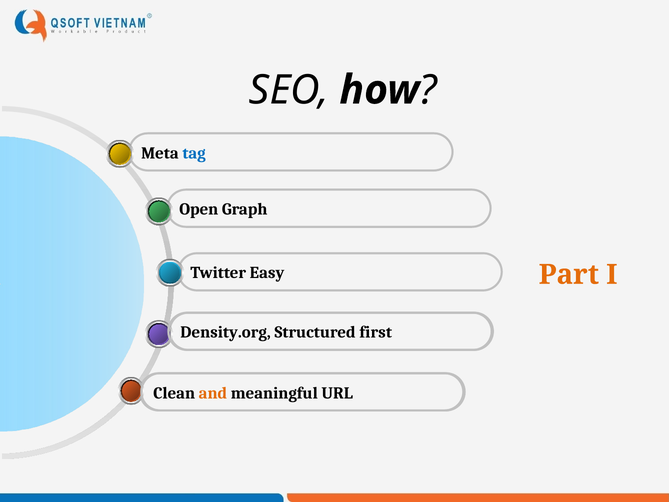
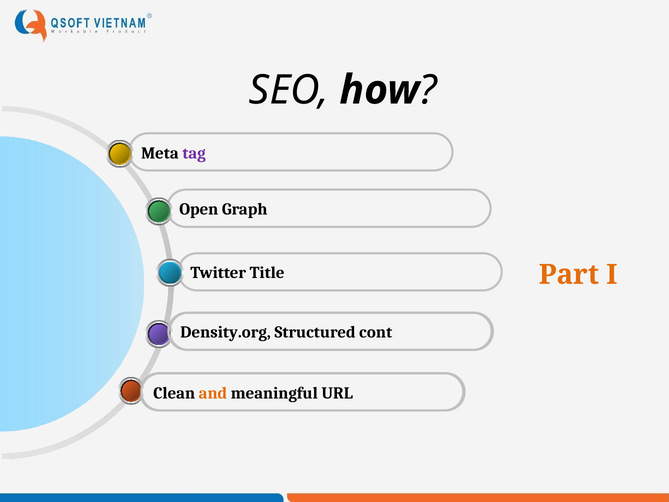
tag colour: blue -> purple
Easy: Easy -> Title
first: first -> cont
